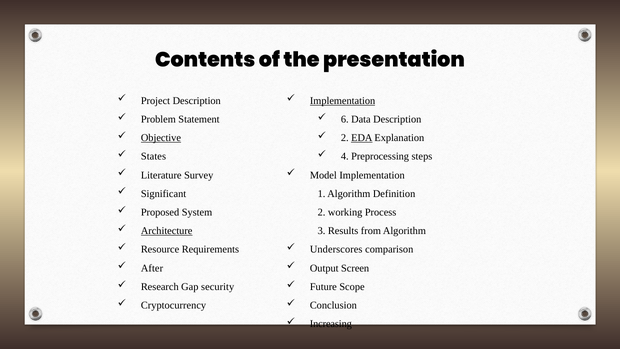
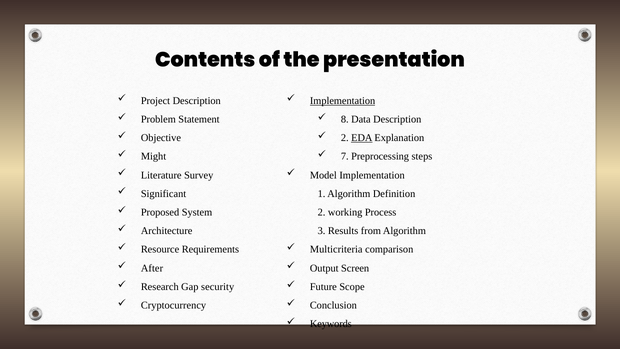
6: 6 -> 8
Objective underline: present -> none
States: States -> Might
4: 4 -> 7
Architecture underline: present -> none
Underscores: Underscores -> Multicriteria
Increasing: Increasing -> Keywords
